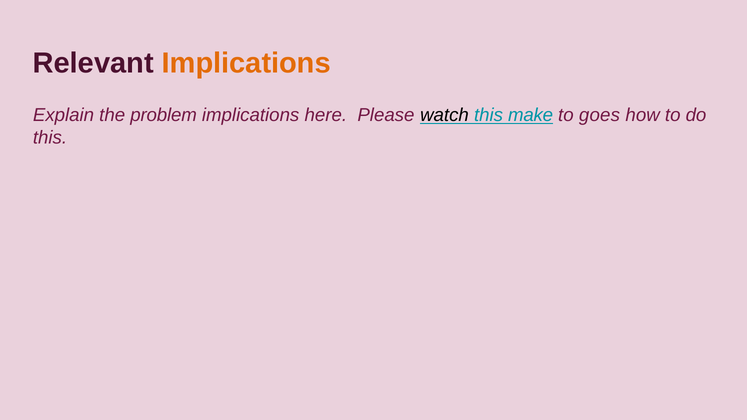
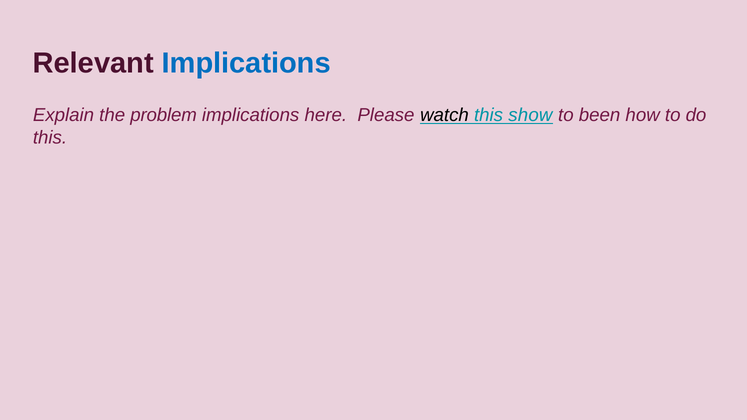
Implications at (246, 63) colour: orange -> blue
make: make -> show
goes: goes -> been
